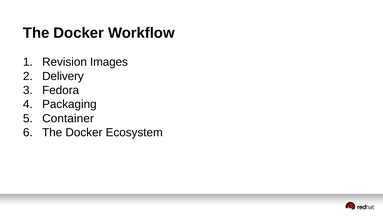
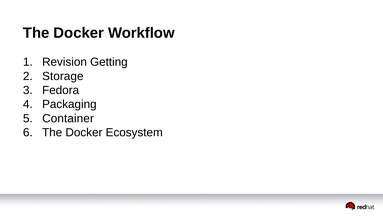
Images: Images -> Getting
Delivery: Delivery -> Storage
